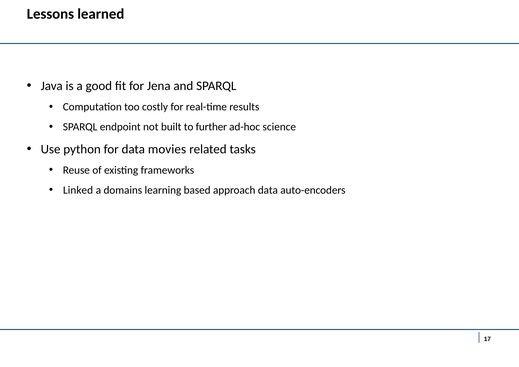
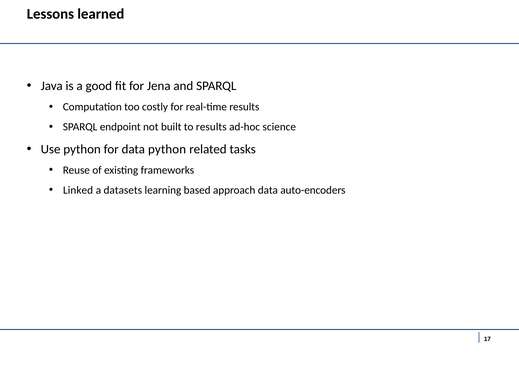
to further: further -> results
data movies: movies -> python
domains: domains -> datasets
